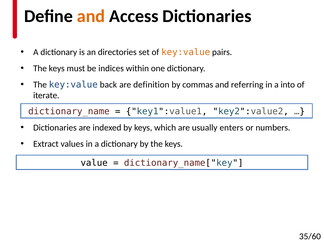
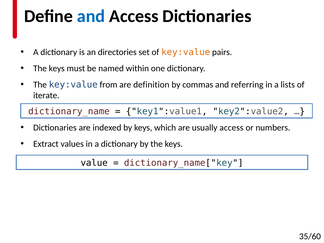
and at (91, 16) colour: orange -> blue
indices: indices -> named
back: back -> from
into: into -> lists
usually enters: enters -> access
